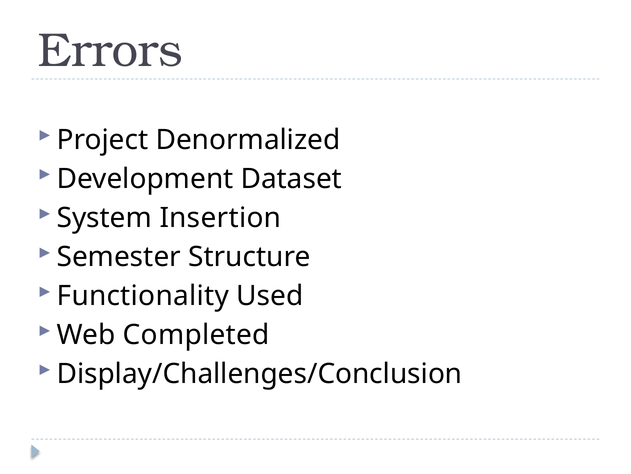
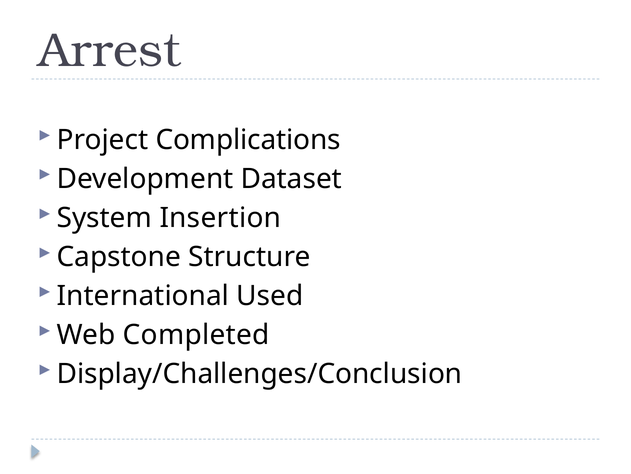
Errors: Errors -> Arrest
Denormalized: Denormalized -> Complications
Semester: Semester -> Capstone
Functionality: Functionality -> International
